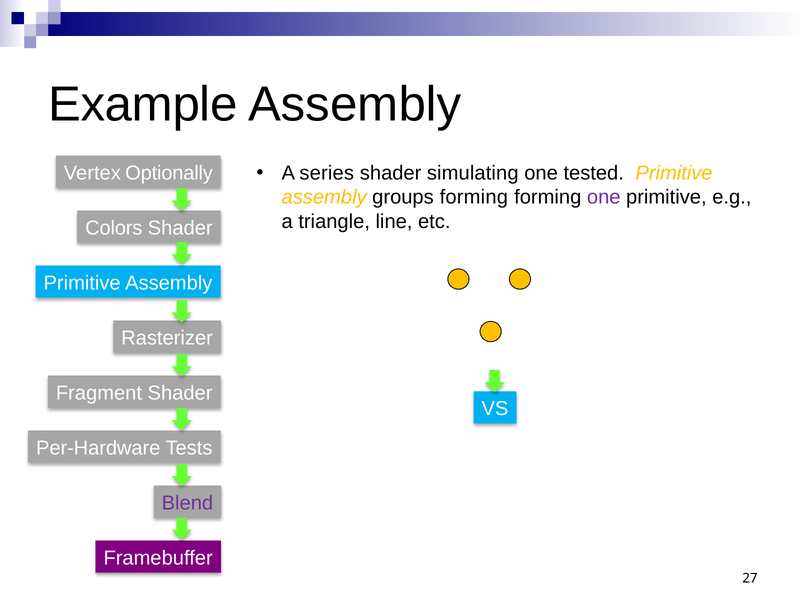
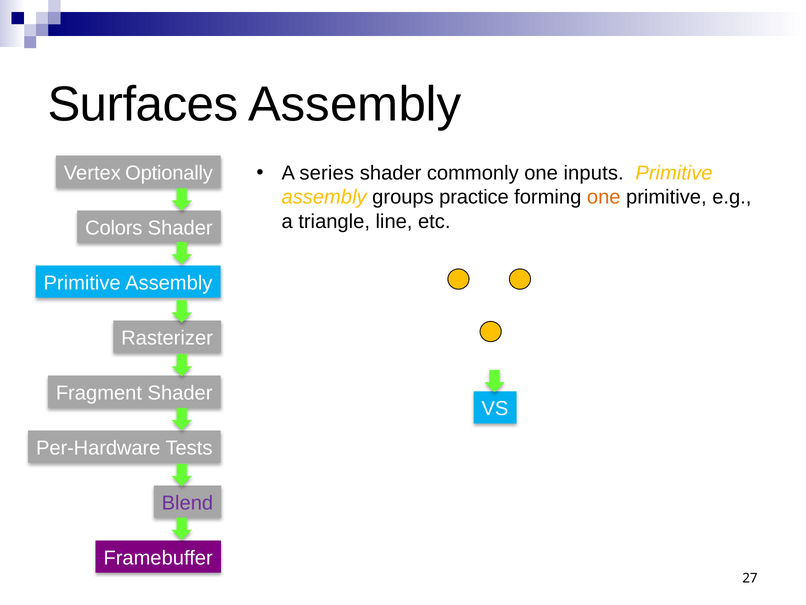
Example: Example -> Surfaces
simulating: simulating -> commonly
tested: tested -> inputs
groups forming: forming -> practice
one at (604, 197) colour: purple -> orange
